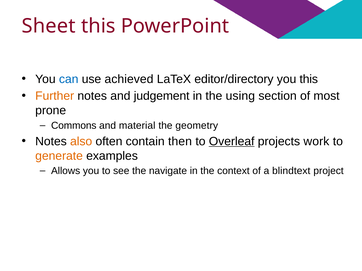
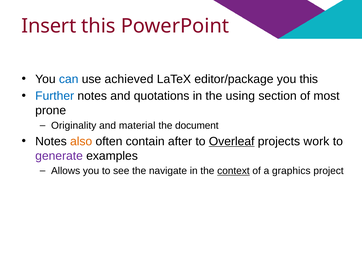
Sheet: Sheet -> Insert
editor/directory: editor/directory -> editor/package
Further colour: orange -> blue
judgement: judgement -> quotations
Commons: Commons -> Originality
geometry: geometry -> document
then: then -> after
generate colour: orange -> purple
context underline: none -> present
blindtext: blindtext -> graphics
